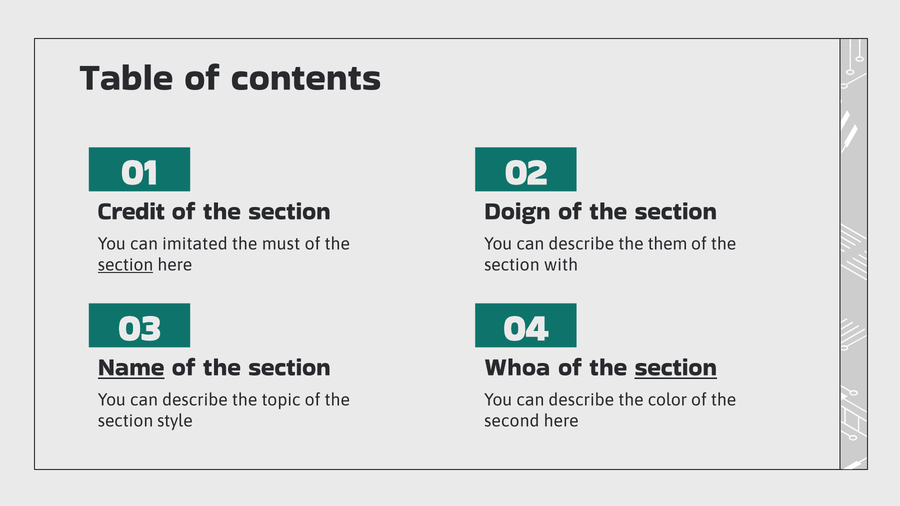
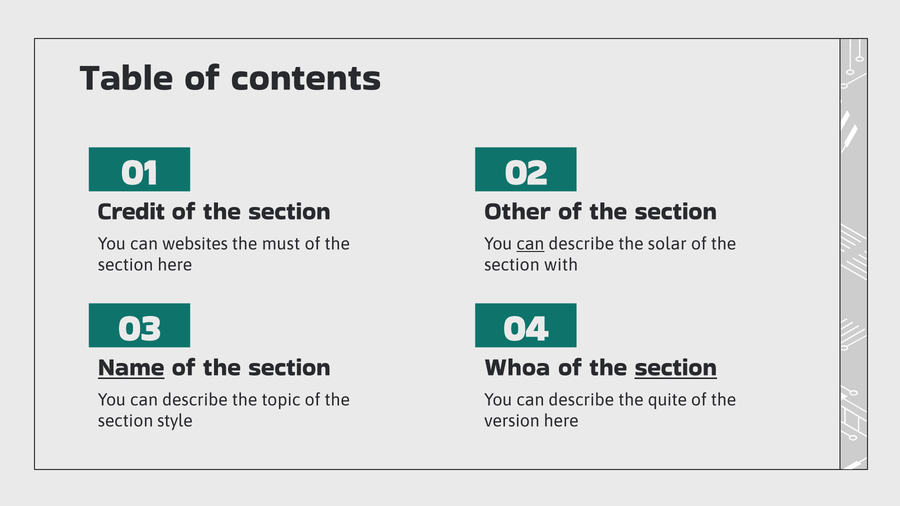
Doign: Doign -> Other
imitated: imitated -> websites
can at (530, 244) underline: none -> present
them: them -> solar
section at (126, 265) underline: present -> none
color: color -> quite
second: second -> version
